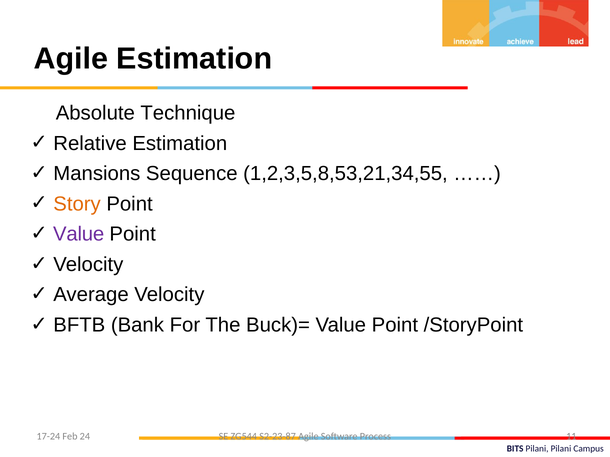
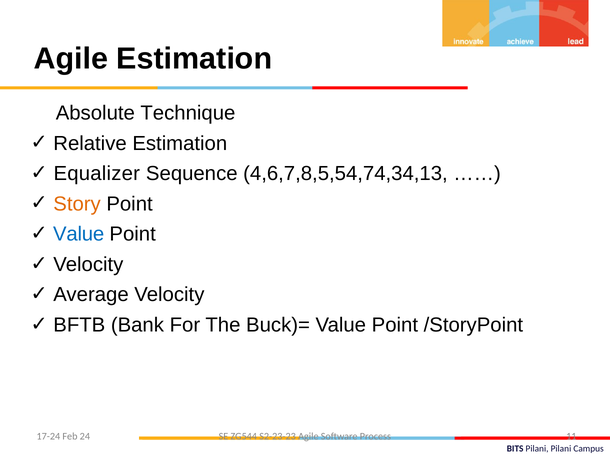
Mansions: Mansions -> Equalizer
1,2,3,5,8,53,21,34,55: 1,2,3,5,8,53,21,34,55 -> 4,6,7,8,5,54,74,34,13
Value at (79, 234) colour: purple -> blue
S2-23-87: S2-23-87 -> S2-23-23
